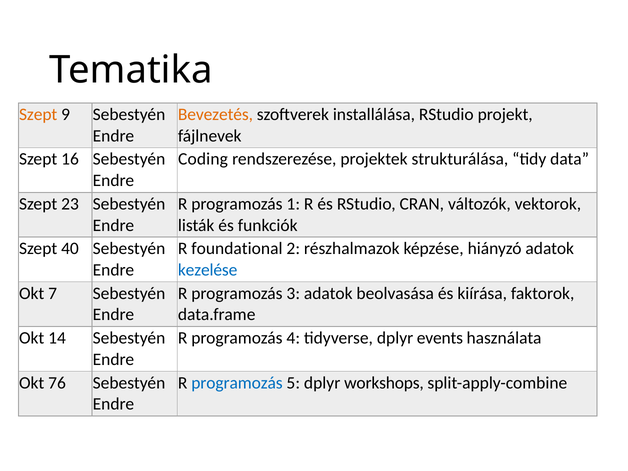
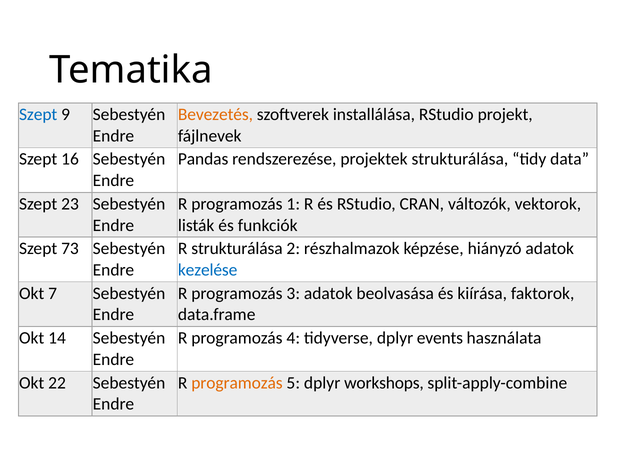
Szept at (38, 114) colour: orange -> blue
Coding: Coding -> Pandas
40: 40 -> 73
R foundational: foundational -> strukturálása
76: 76 -> 22
programozás at (237, 383) colour: blue -> orange
